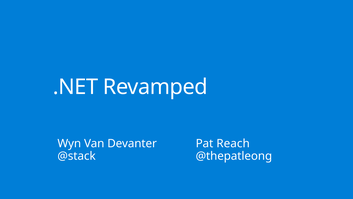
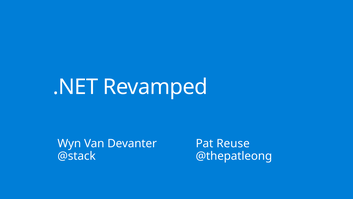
Reach: Reach -> Reuse
